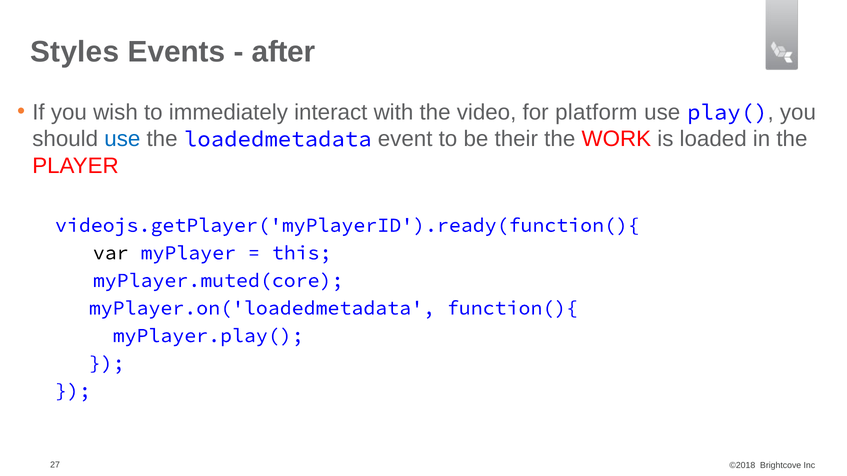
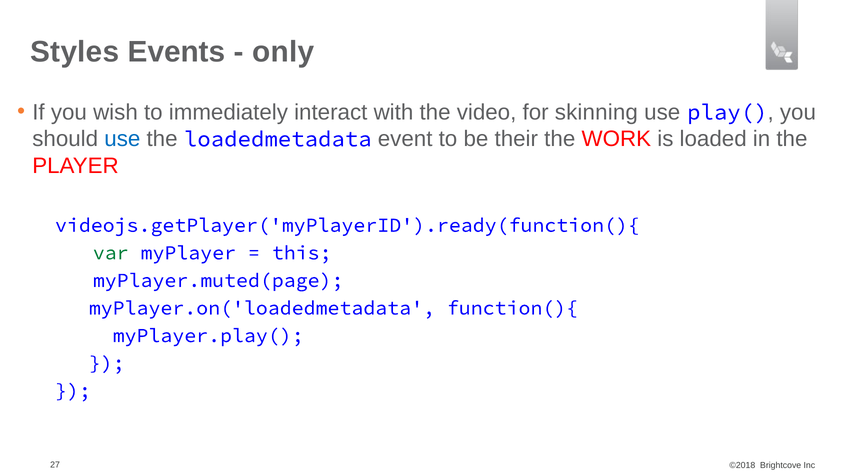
after: after -> only
platform: platform -> skinning
var colour: black -> green
myPlayer.muted(core: myPlayer.muted(core -> myPlayer.muted(page
